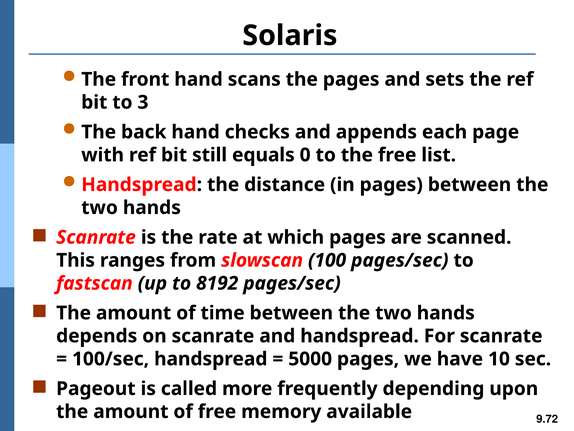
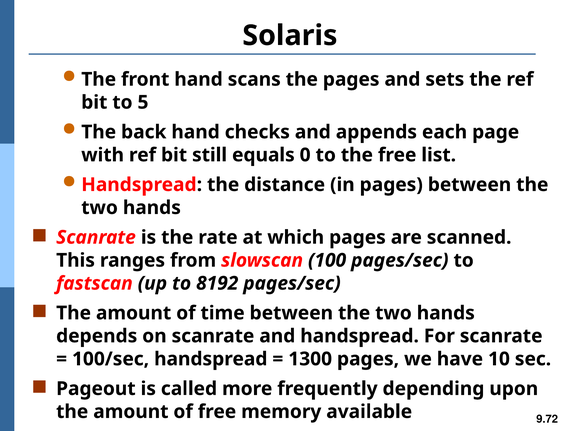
3: 3 -> 5
5000: 5000 -> 1300
